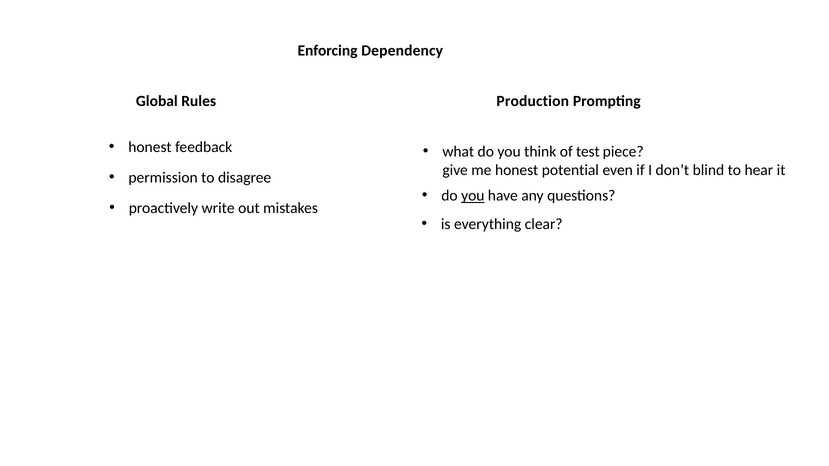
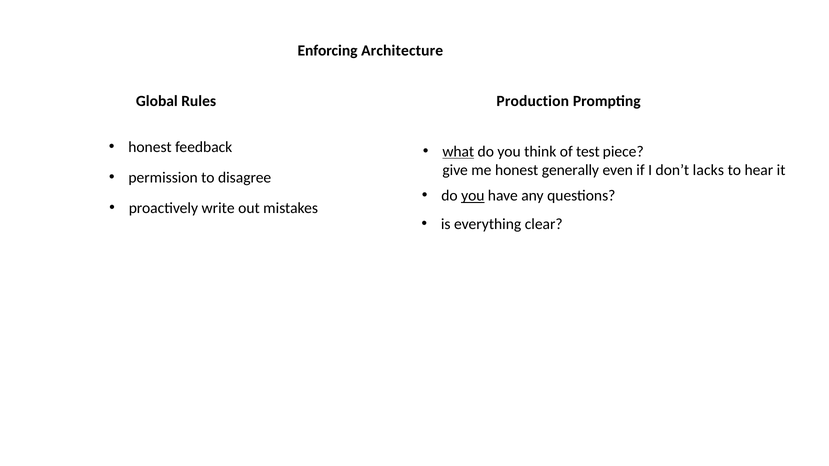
Dependency: Dependency -> Architecture
what underline: none -> present
potential: potential -> generally
blind: blind -> lacks
